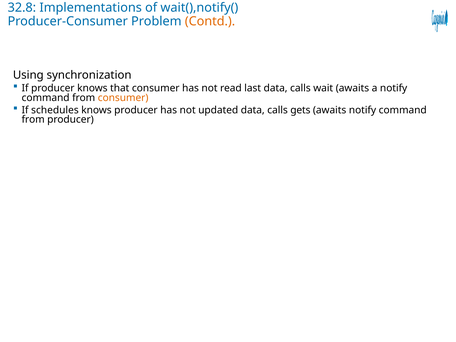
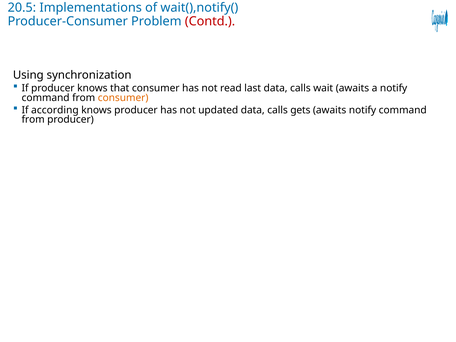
32.8: 32.8 -> 20.5
Contd colour: orange -> red
schedules: schedules -> according
